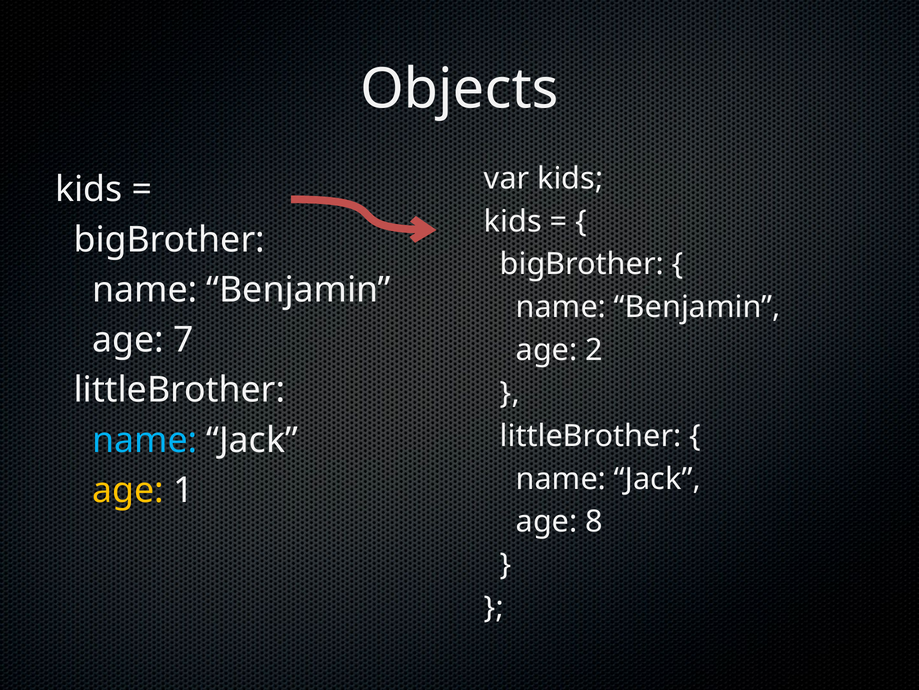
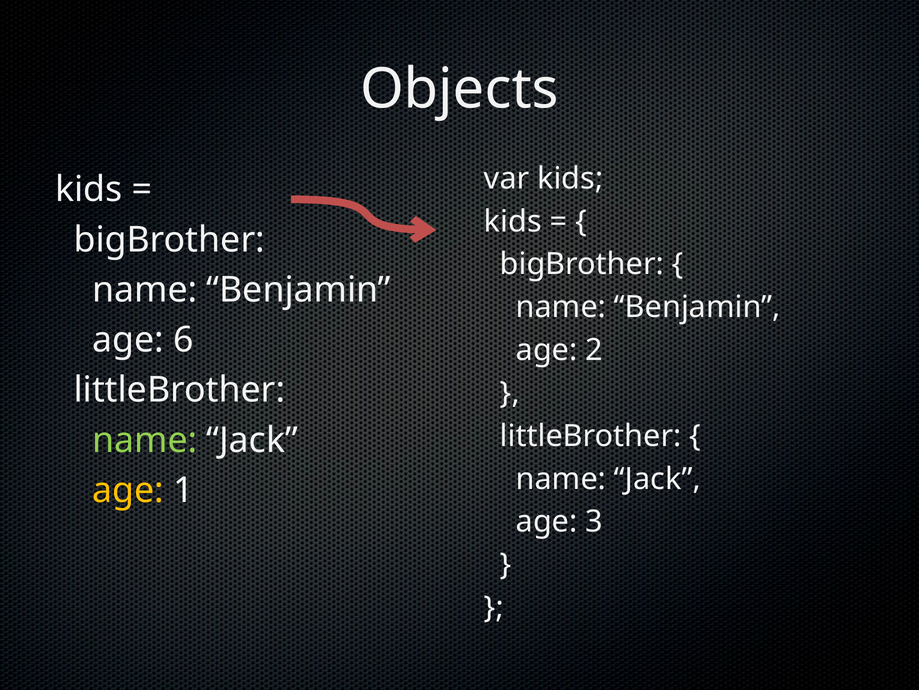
7: 7 -> 6
name at (145, 440) colour: light blue -> light green
8: 8 -> 3
